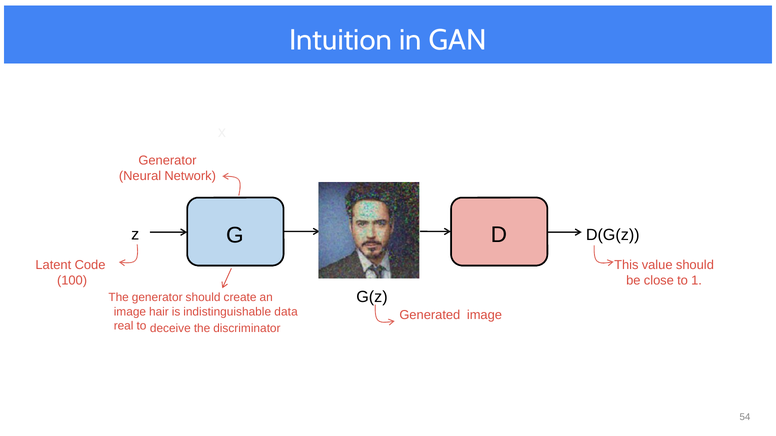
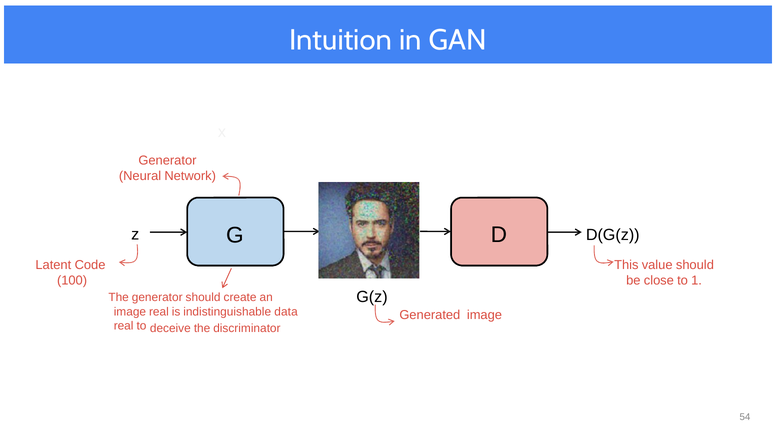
image hair: hair -> real
